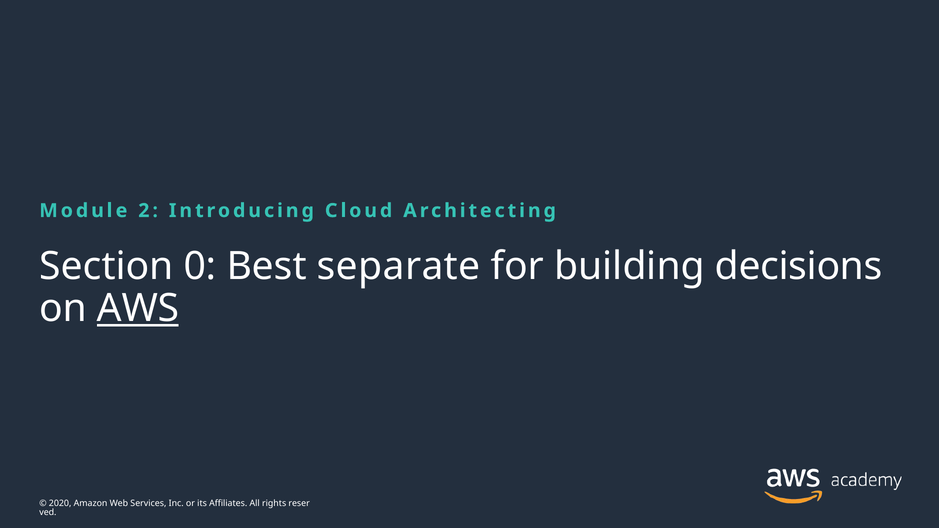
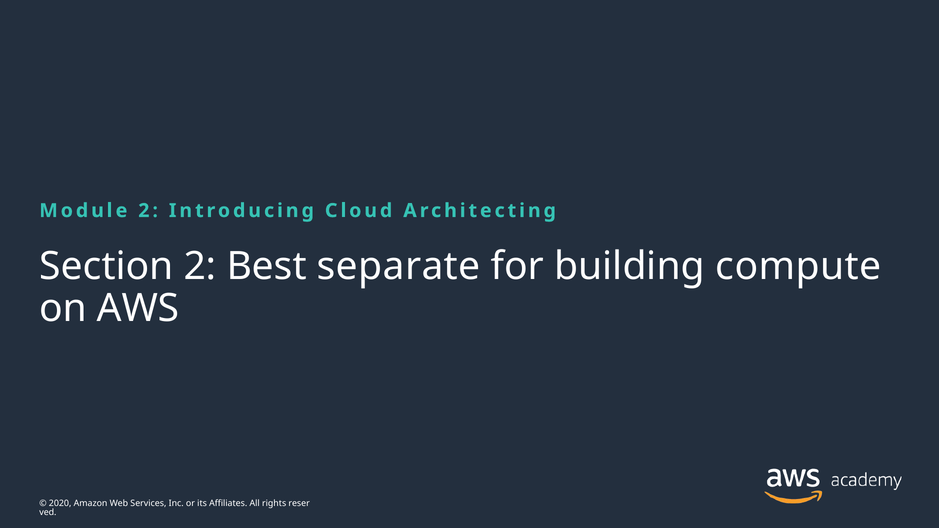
Section 0: 0 -> 2
decisions: decisions -> compute
AWS underline: present -> none
